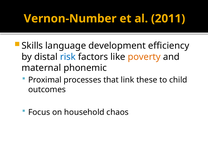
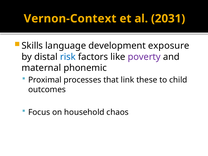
Vernon-Number: Vernon-Number -> Vernon-Context
2011: 2011 -> 2031
efficiency: efficiency -> exposure
poverty colour: orange -> purple
